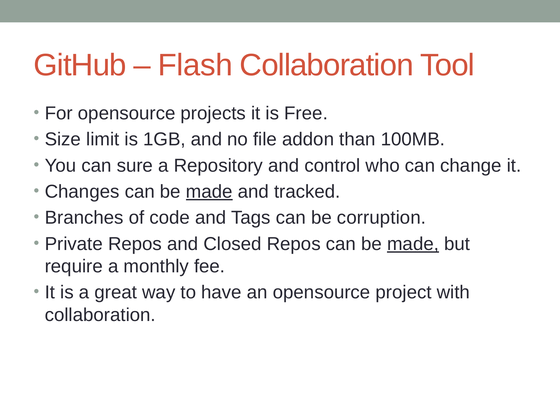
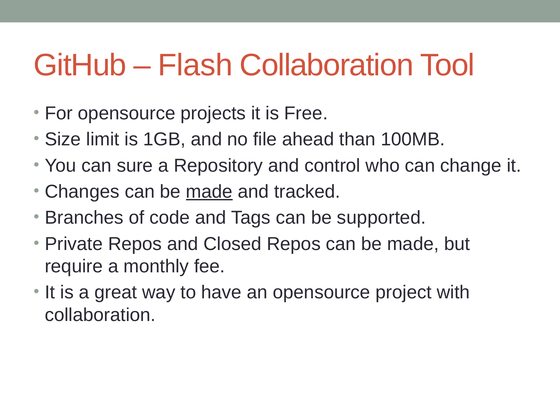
addon: addon -> ahead
corruption: corruption -> supported
made at (413, 244) underline: present -> none
